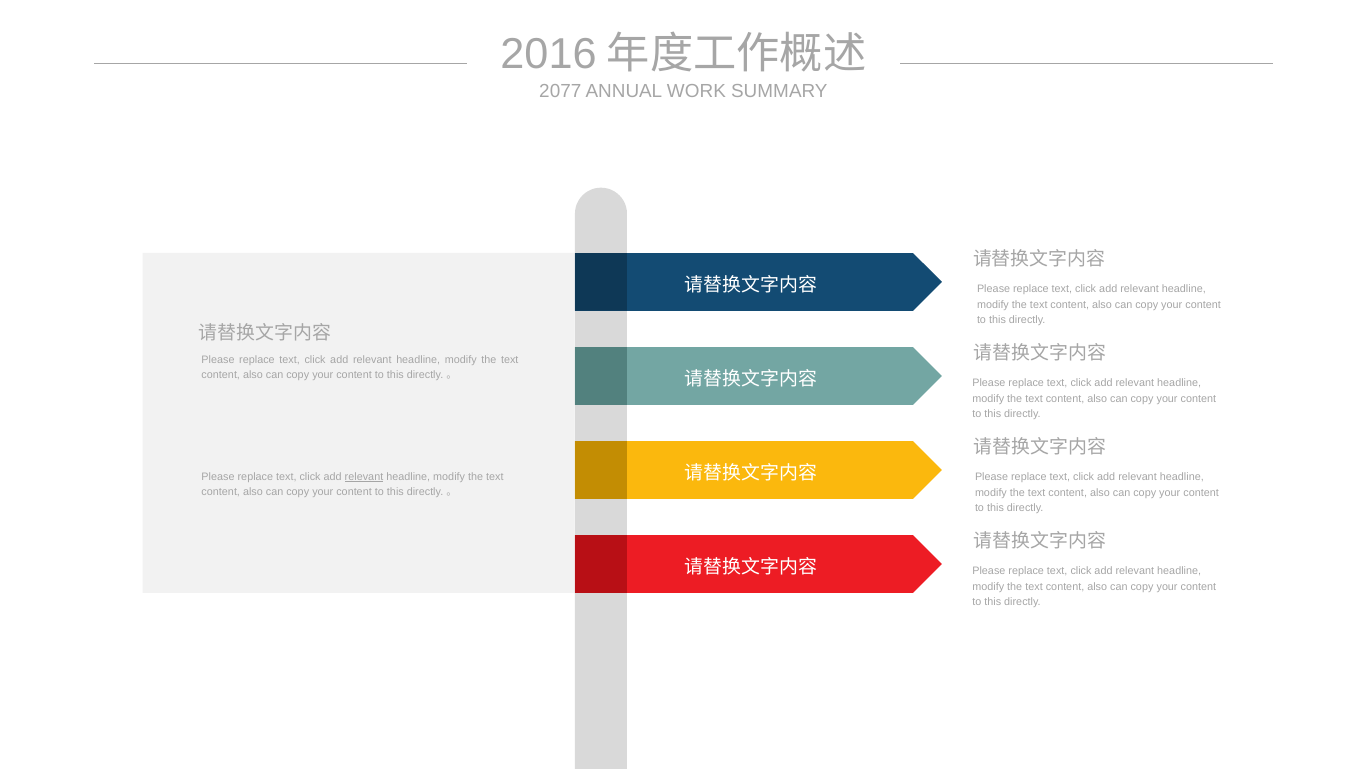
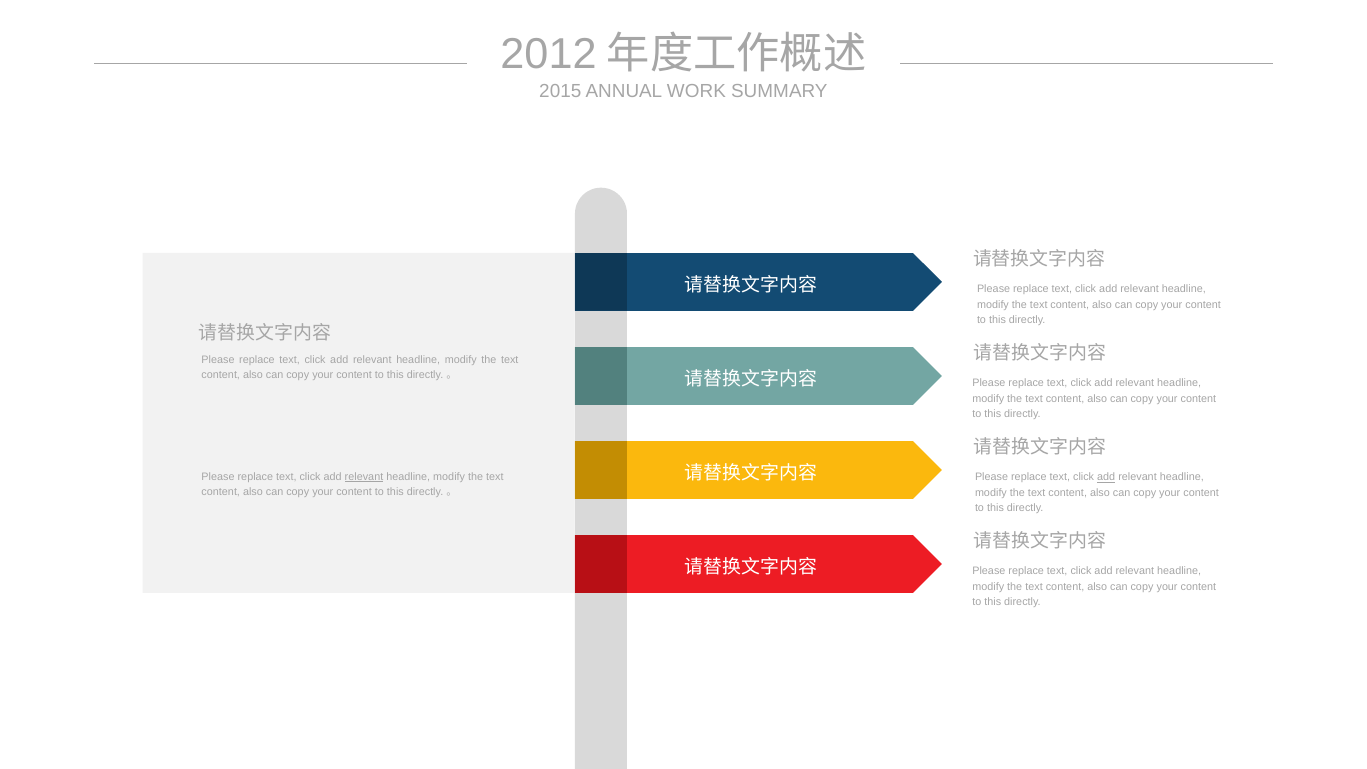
2016: 2016 -> 2012
2077: 2077 -> 2015
add at (1106, 477) underline: none -> present
